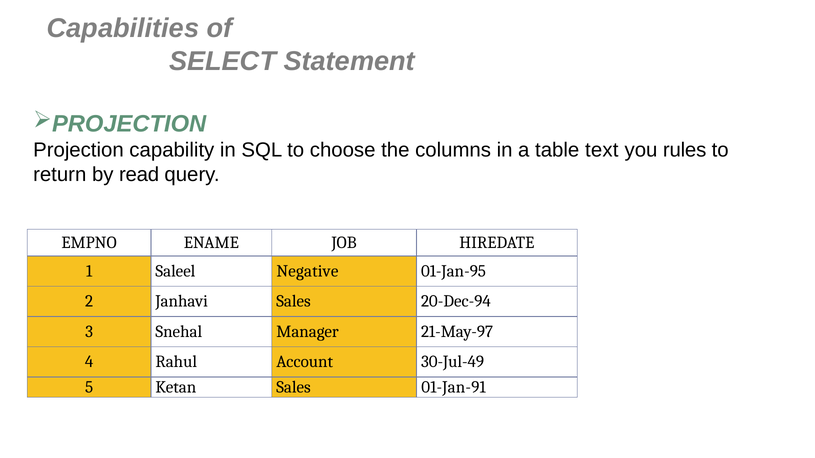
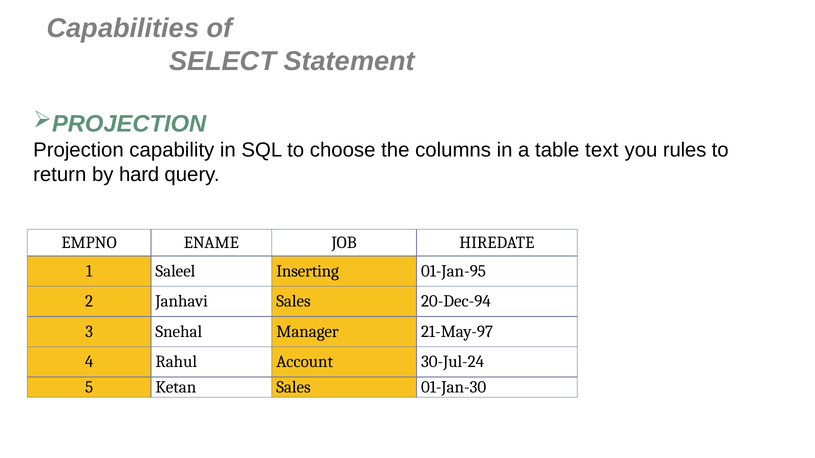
read: read -> hard
Negative: Negative -> Inserting
30-Jul-49: 30-Jul-49 -> 30-Jul-24
01-Jan-91: 01-Jan-91 -> 01-Jan-30
